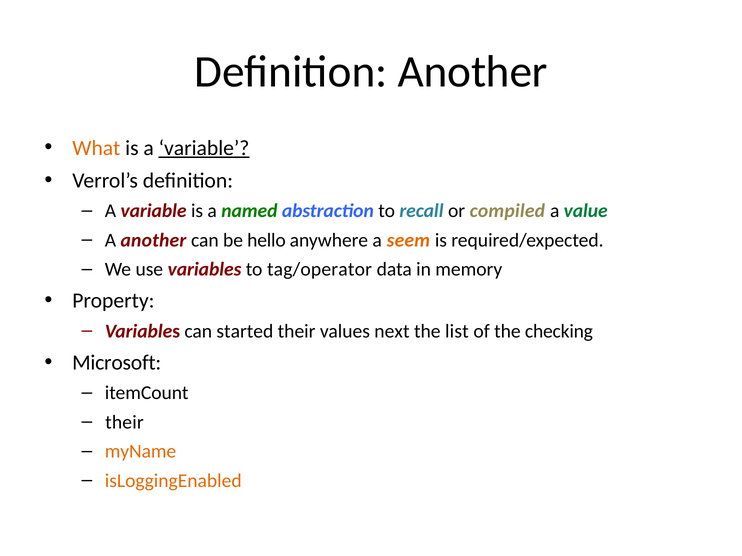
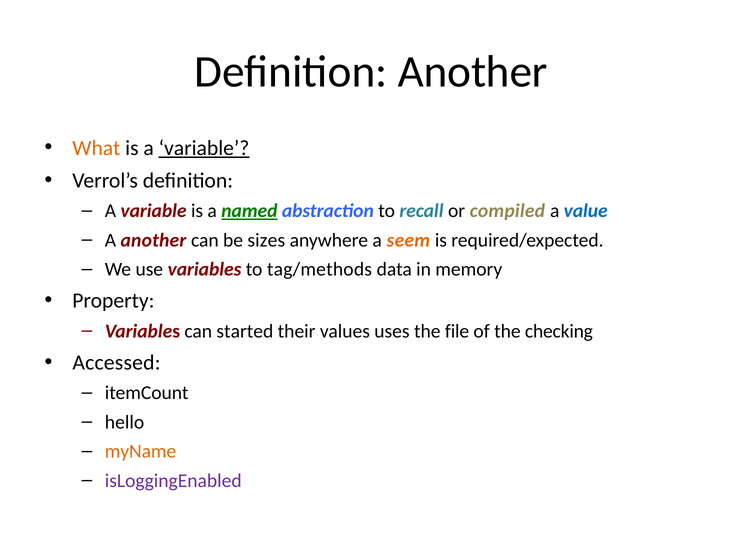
named underline: none -> present
value colour: green -> blue
hello: hello -> sizes
tag/operator: tag/operator -> tag/methods
next: next -> uses
list: list -> file
Microsoft: Microsoft -> Accessed
their at (124, 422): their -> hello
isLoggingEnabled colour: orange -> purple
